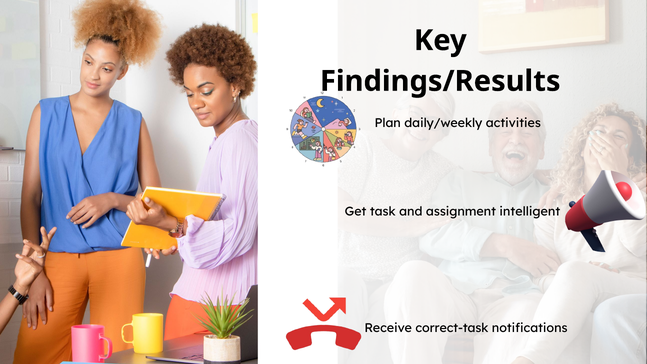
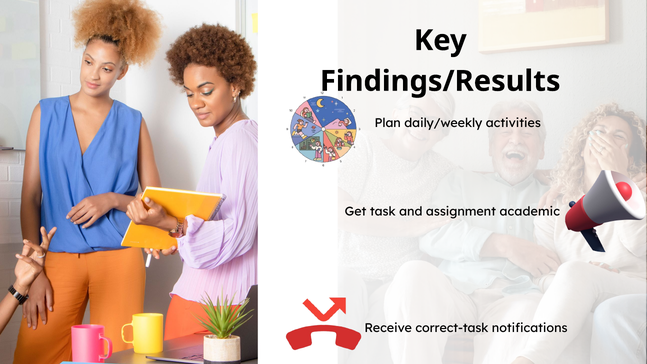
intelligent: intelligent -> academic
